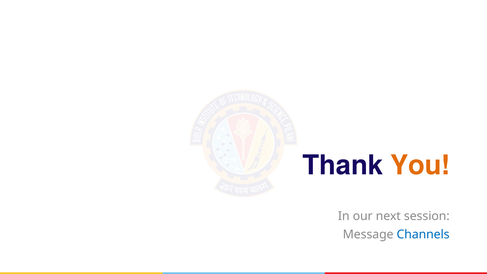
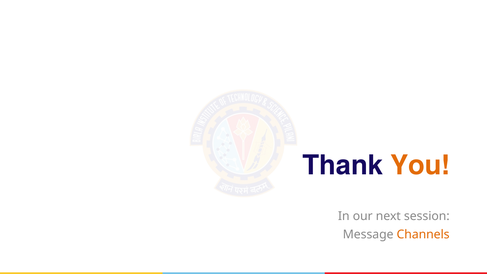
Channels colour: blue -> orange
